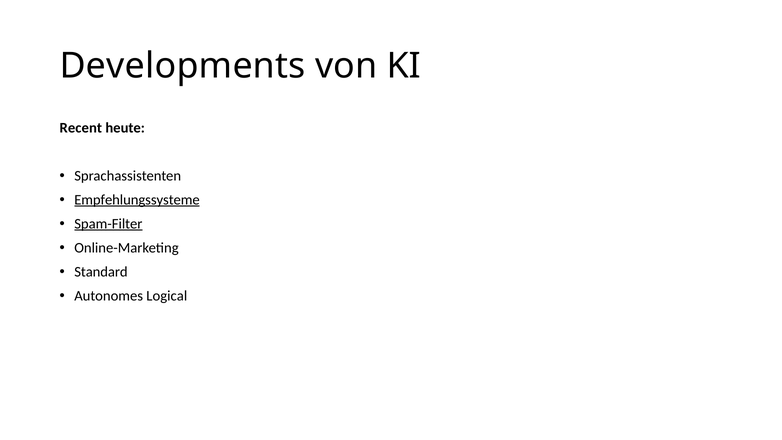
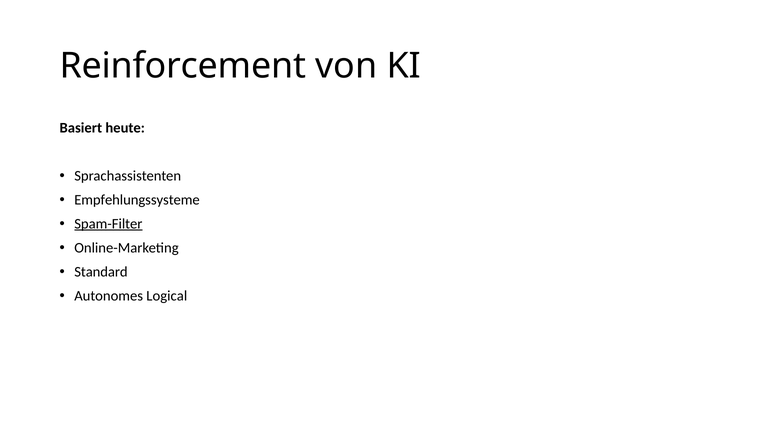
Developments: Developments -> Reinforcement
Recent: Recent -> Basiert
Empfehlungssysteme underline: present -> none
